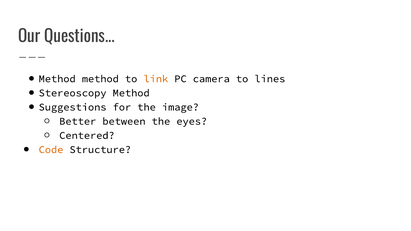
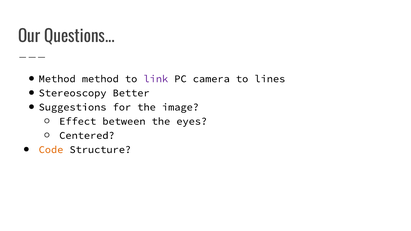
link colour: orange -> purple
Stereoscopy Method: Method -> Better
Better: Better -> Effect
